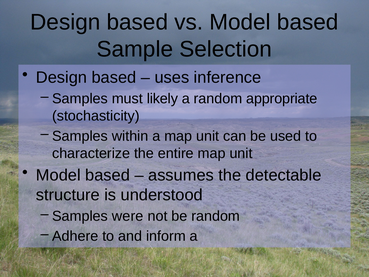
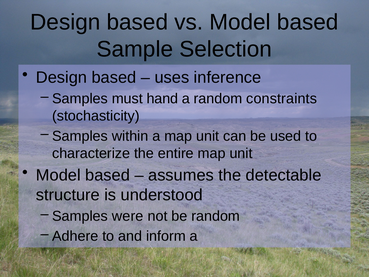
likely: likely -> hand
appropriate: appropriate -> constraints
